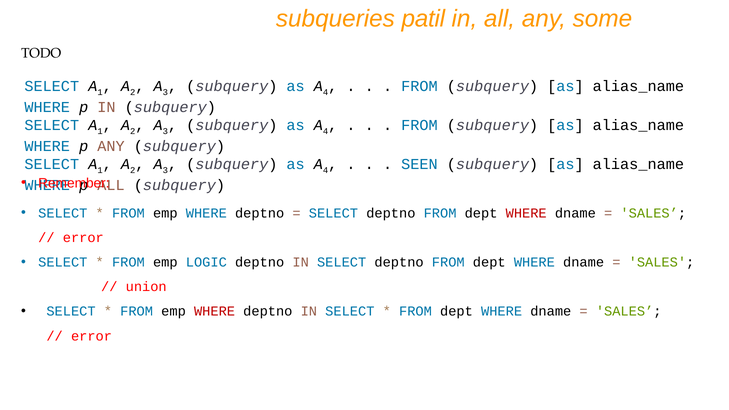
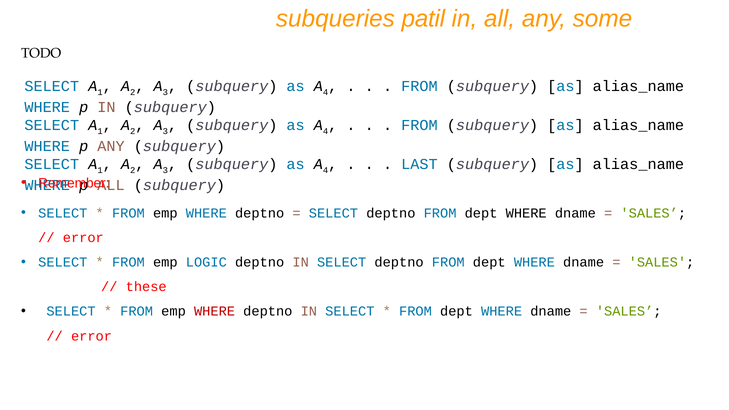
SEEN: SEEN -> LAST
WHERE at (526, 213) colour: red -> black
union: union -> these
